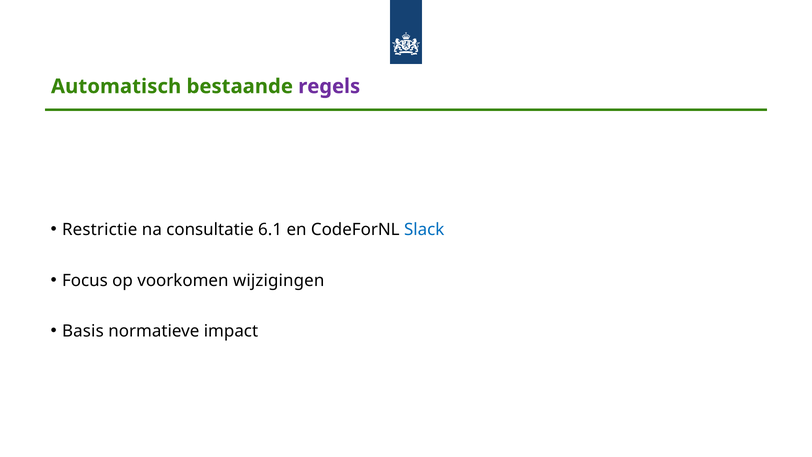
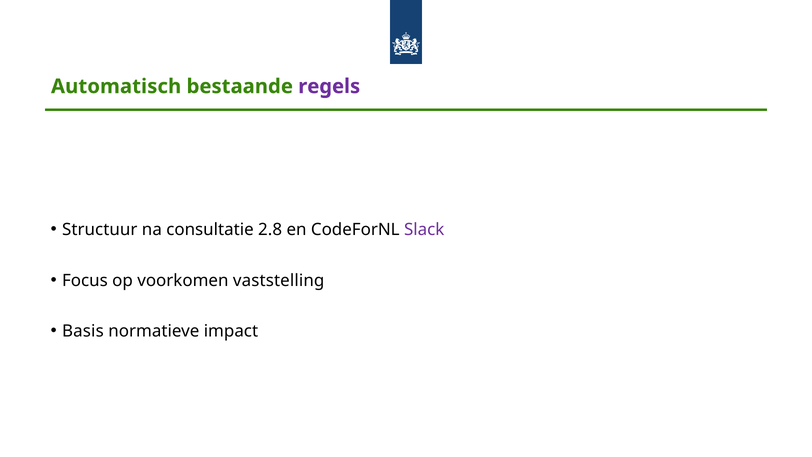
Restrictie: Restrictie -> Structuur
6.1: 6.1 -> 2.8
Slack colour: blue -> purple
wijzigingen: wijzigingen -> vaststelling
